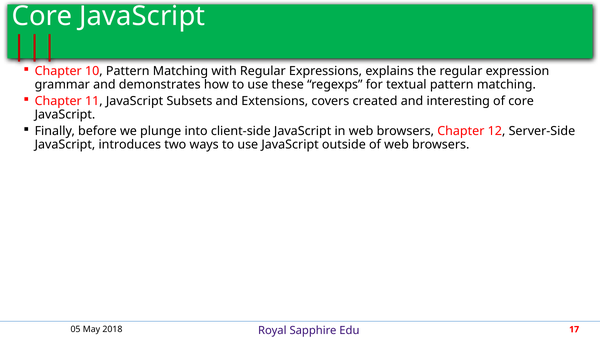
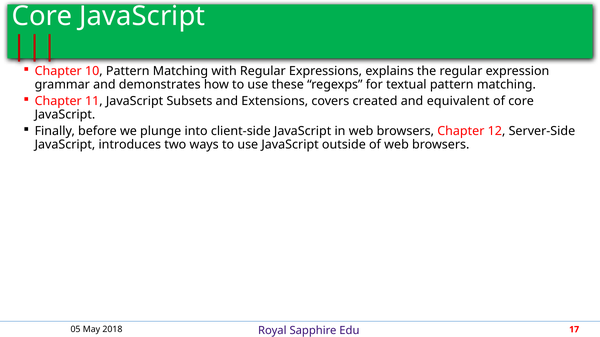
interesting: interesting -> equivalent
